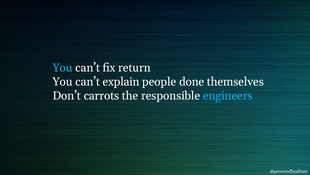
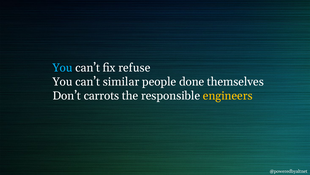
return: return -> refuse
explain: explain -> similar
engineers colour: light blue -> yellow
